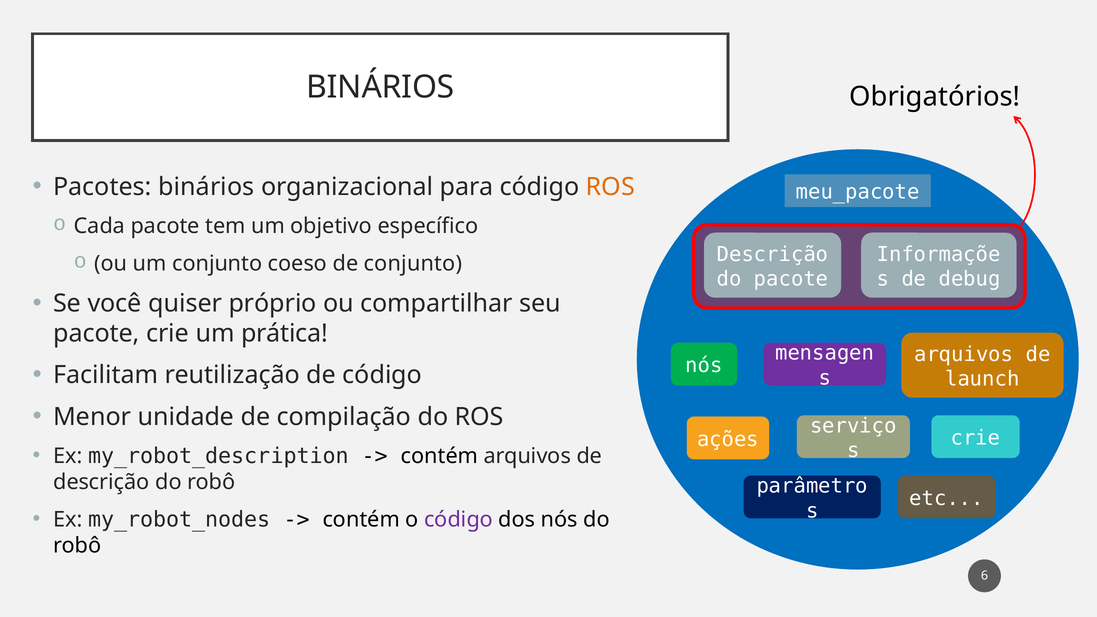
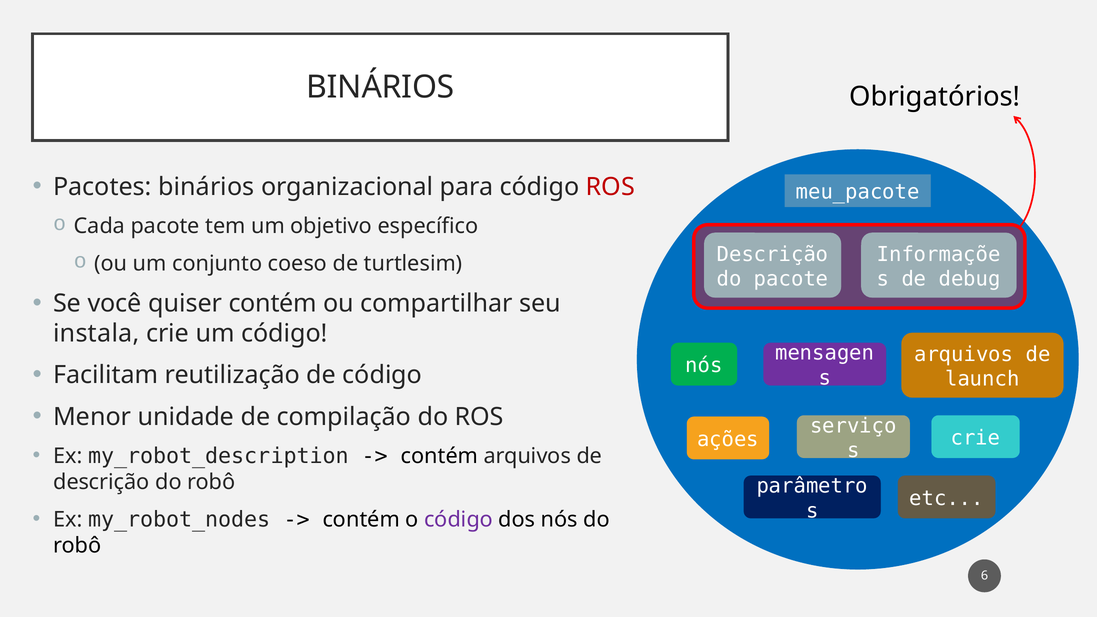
ROS at (610, 187) colour: orange -> red
de conjunto: conjunto -> turtlesim
quiser próprio: próprio -> contém
pacote at (96, 334): pacote -> instala
um prática: prática -> código
